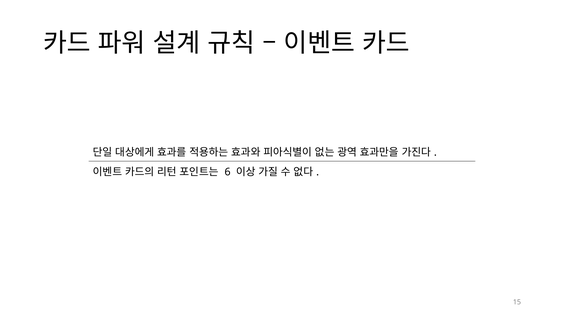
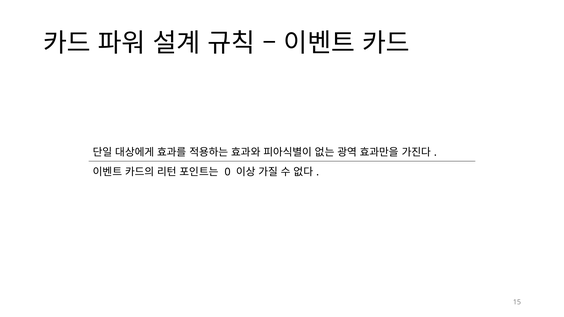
6: 6 -> 0
